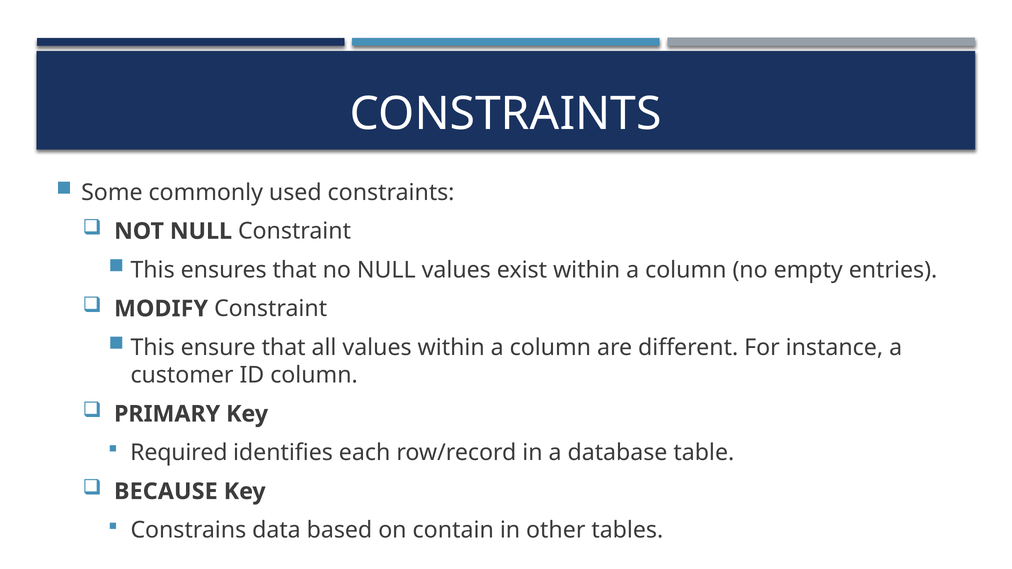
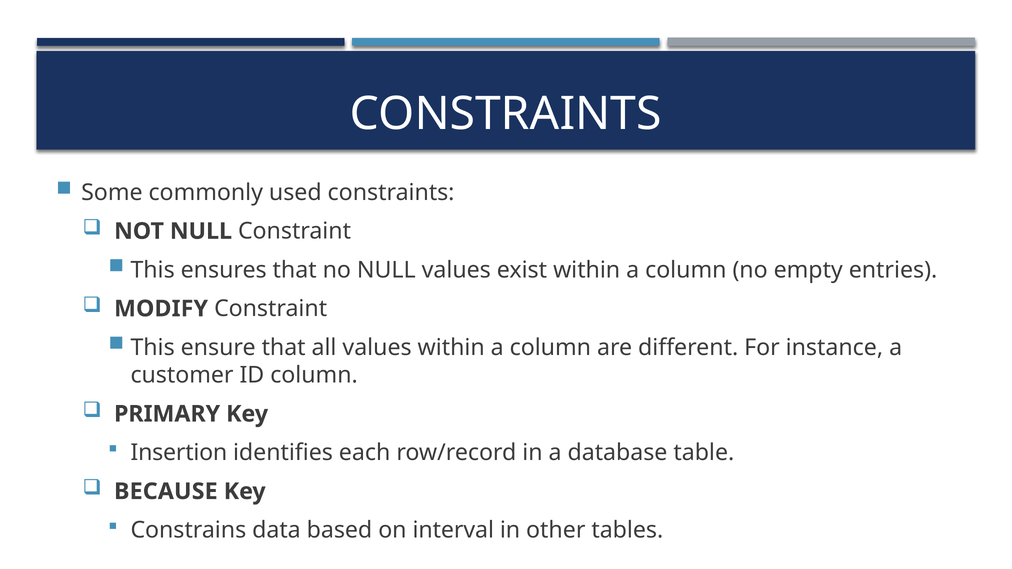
Required: Required -> Insertion
contain: contain -> interval
